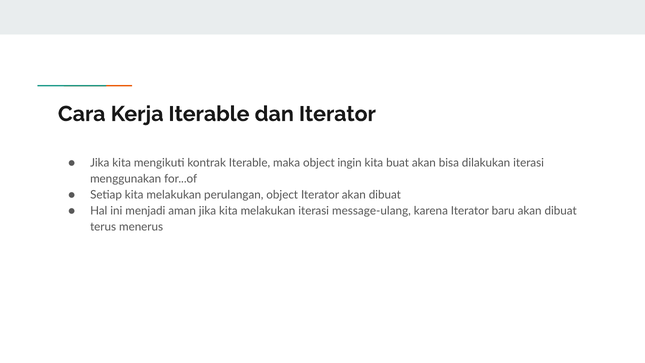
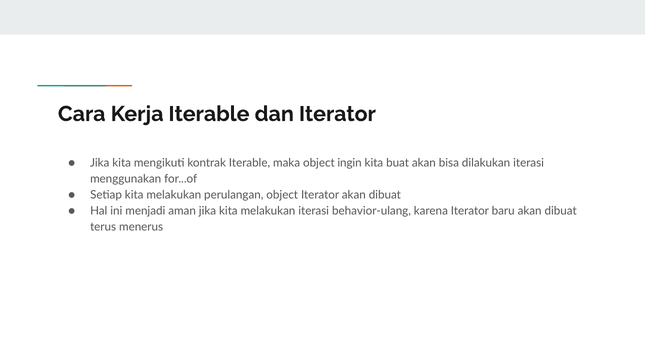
message-ulang: message-ulang -> behavior-ulang
